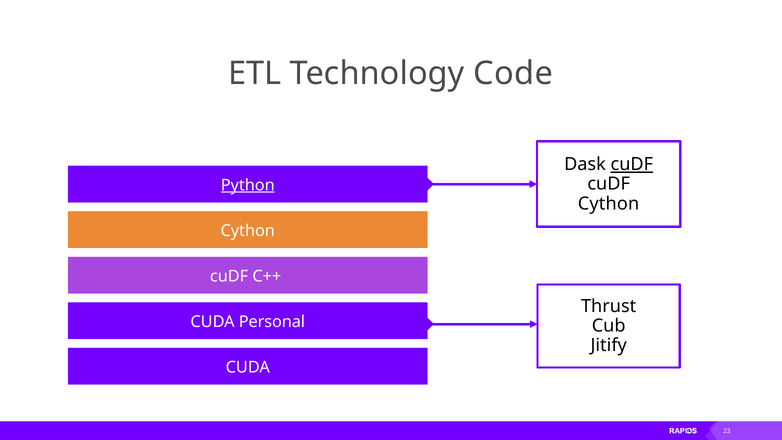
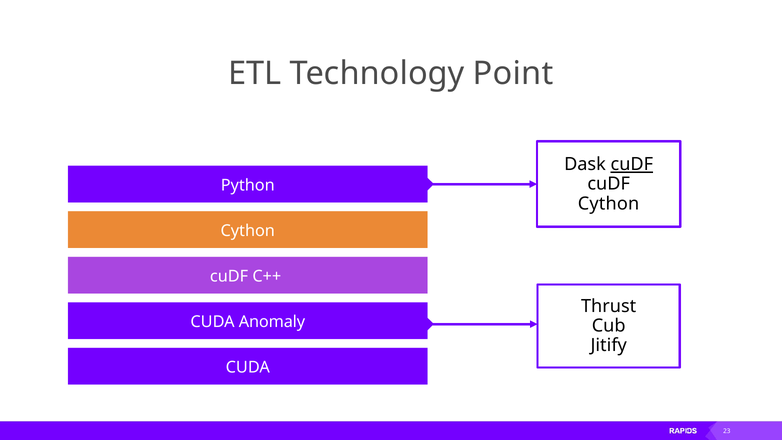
Code: Code -> Point
Python underline: present -> none
Personal: Personal -> Anomaly
